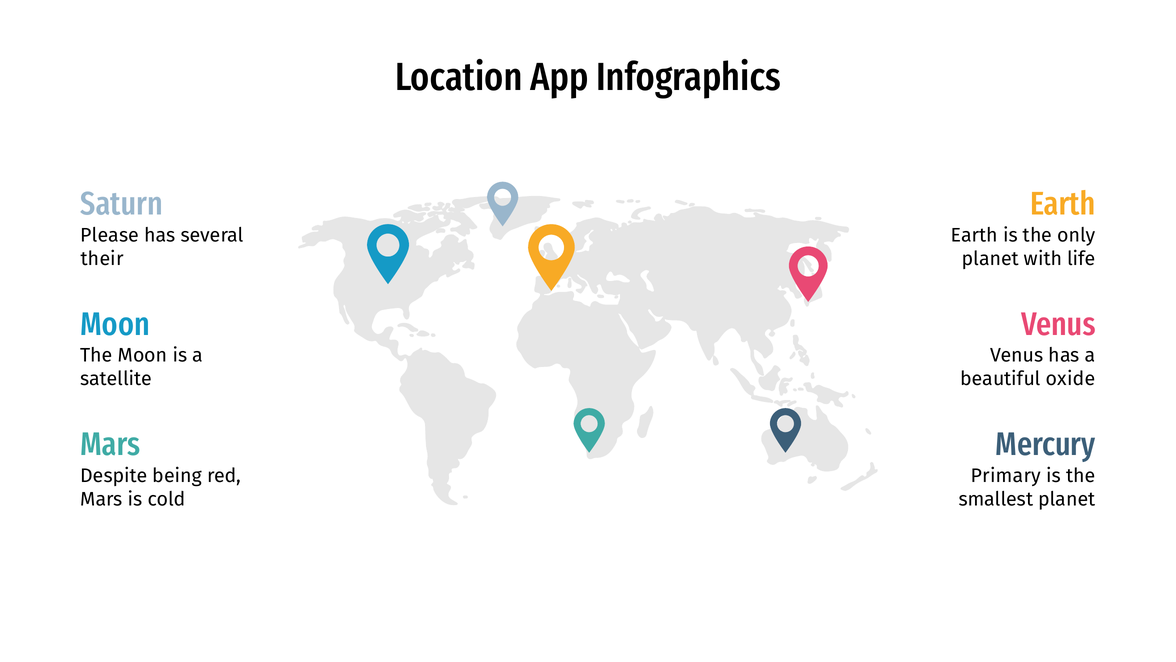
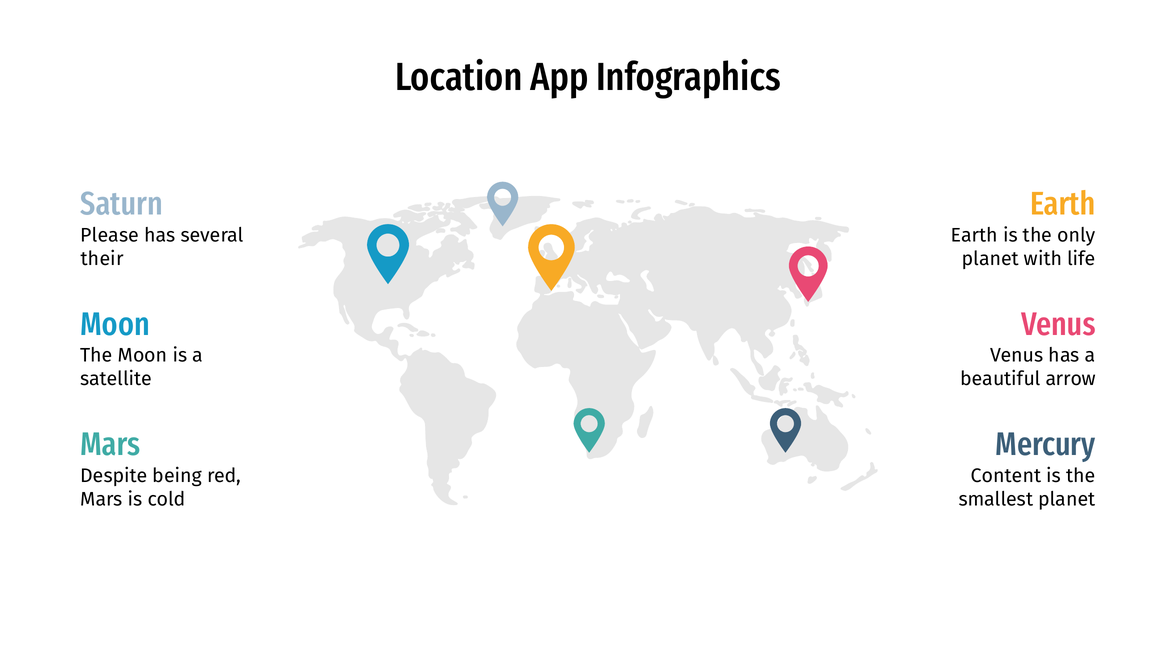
oxide: oxide -> arrow
Primary: Primary -> Content
